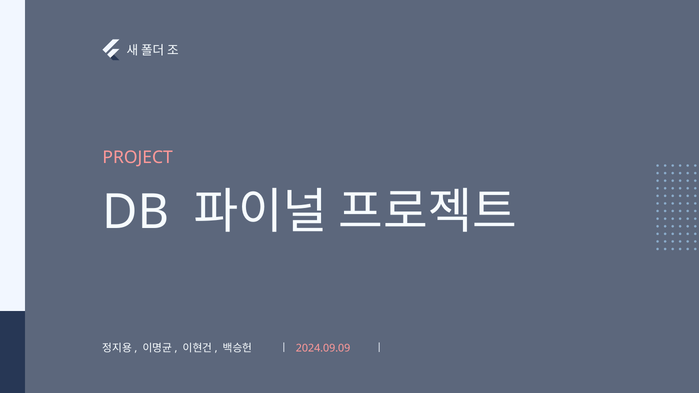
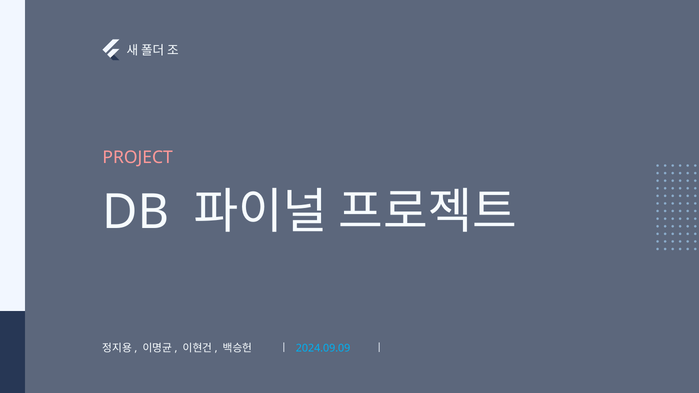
2024.09.09 colour: pink -> light blue
